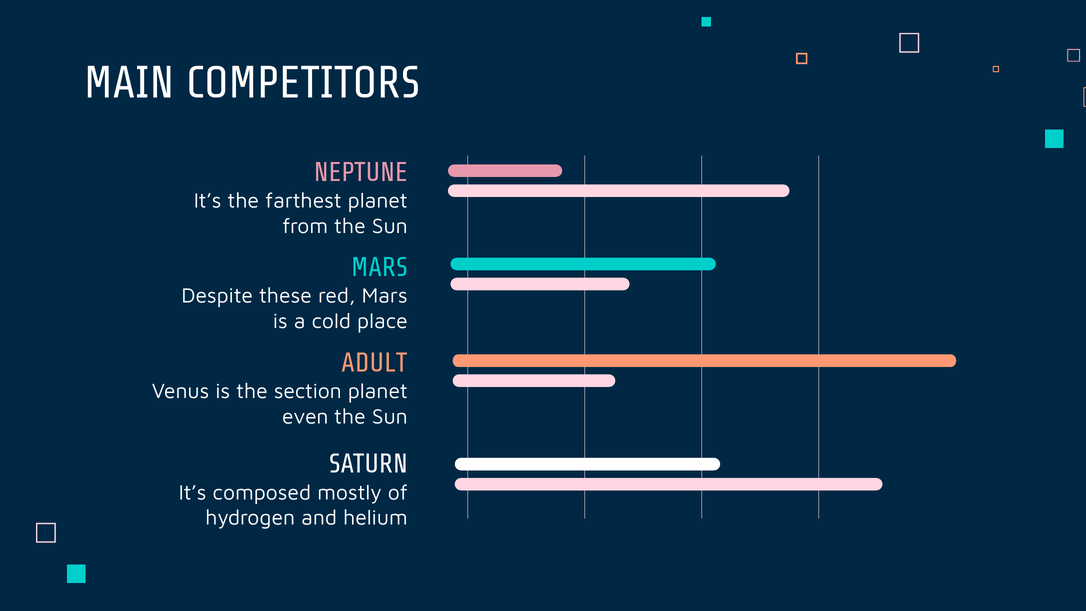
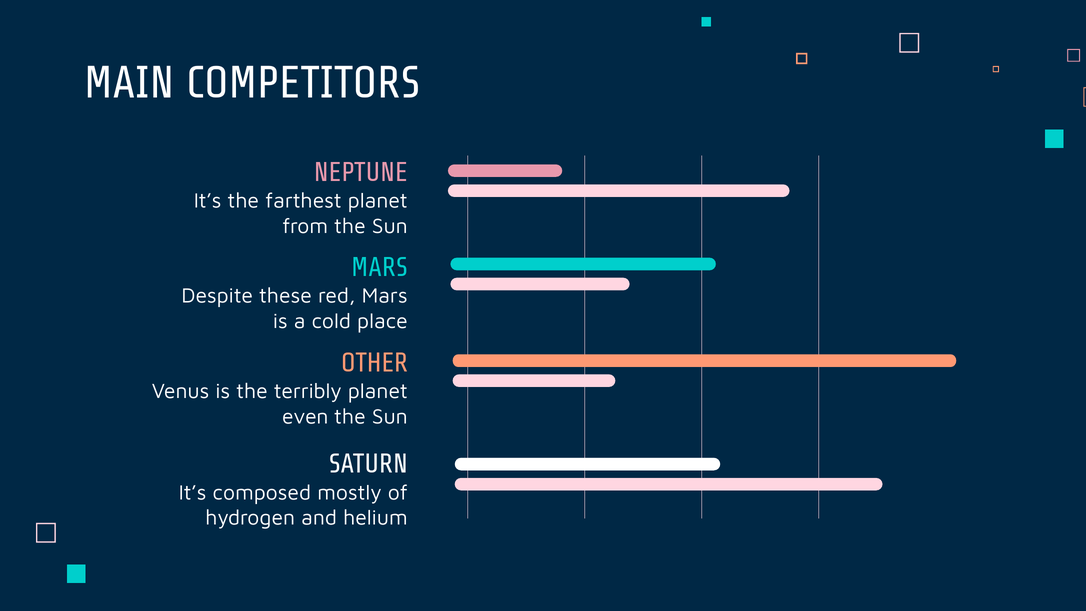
ADULT: ADULT -> OTHER
section: section -> terribly
